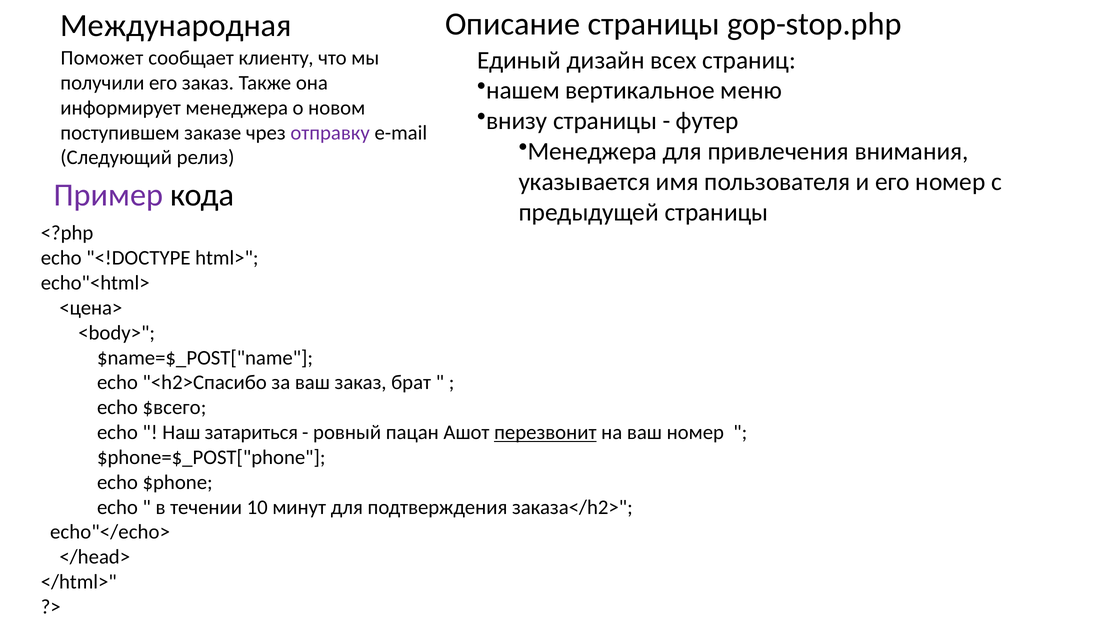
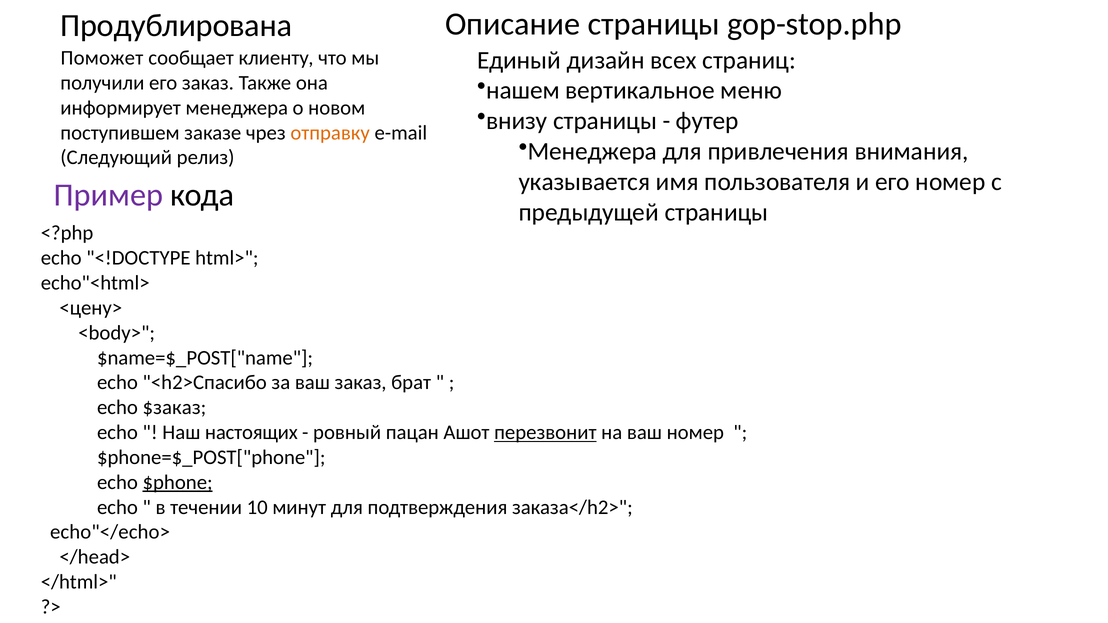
Международная: Международная -> Продублирована
отправку colour: purple -> orange
<цена>: <цена> -> <цену>
$всего: $всего -> $заказ
затариться: затариться -> настоящих
$phone underline: none -> present
